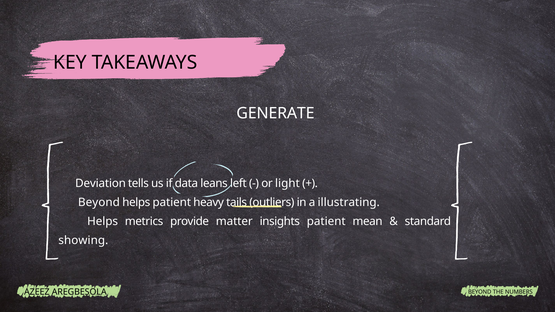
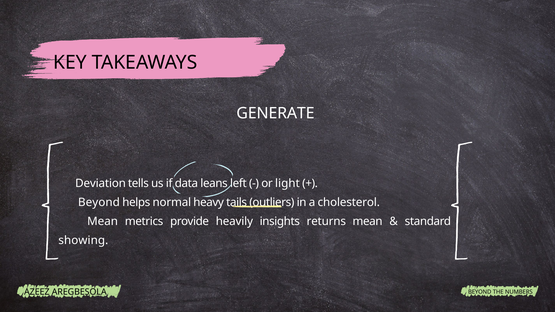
helps patient: patient -> normal
illustrating: illustrating -> cholesterol
Helps at (103, 221): Helps -> Mean
matter: matter -> heavily
insights patient: patient -> returns
